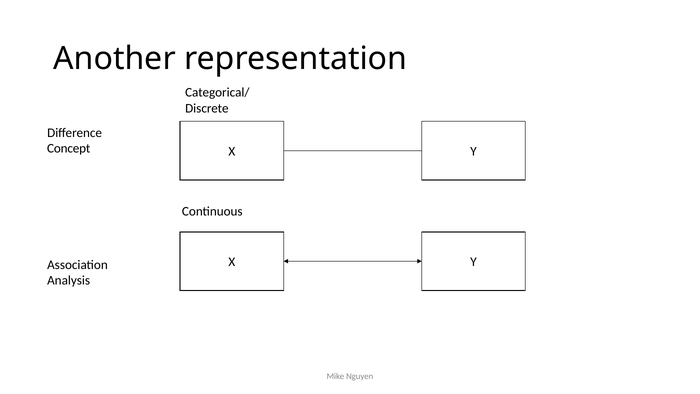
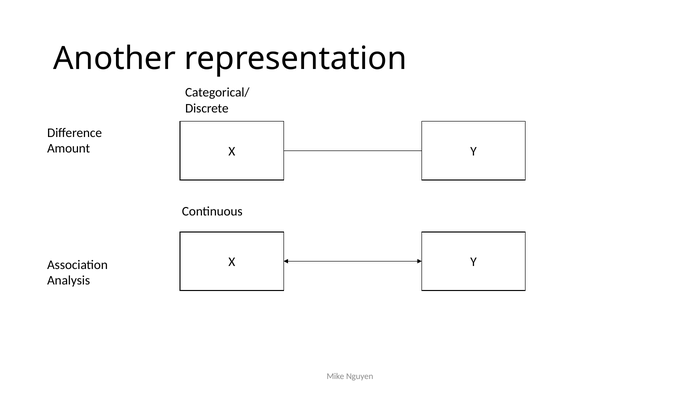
Concept: Concept -> Amount
